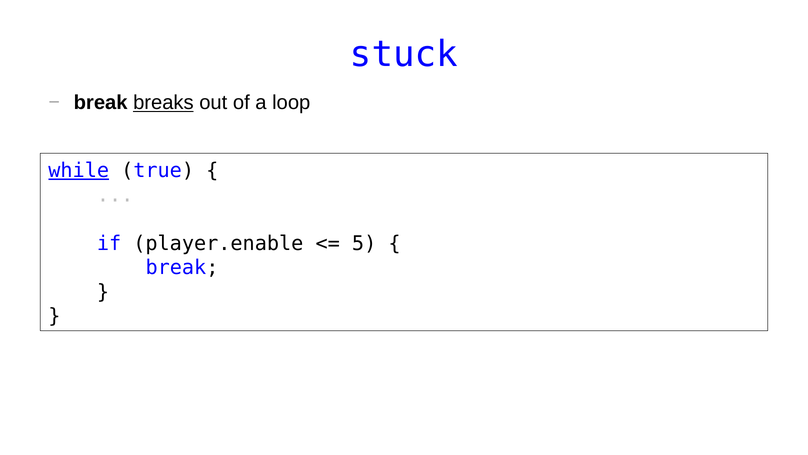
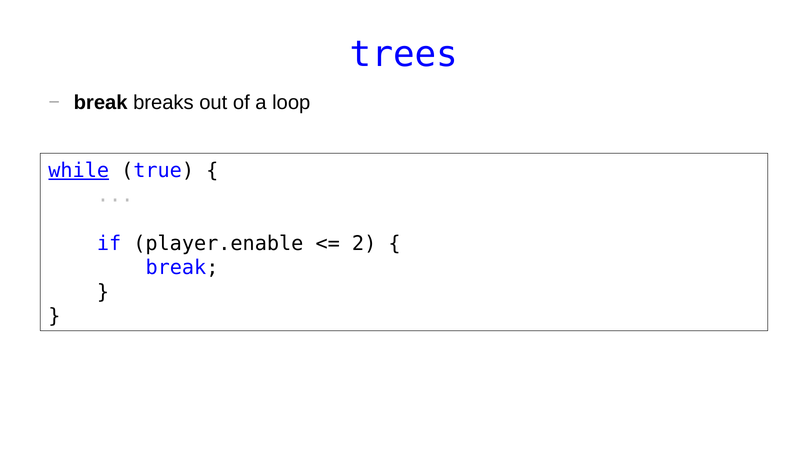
stuck: stuck -> trees
breaks underline: present -> none
5: 5 -> 2
